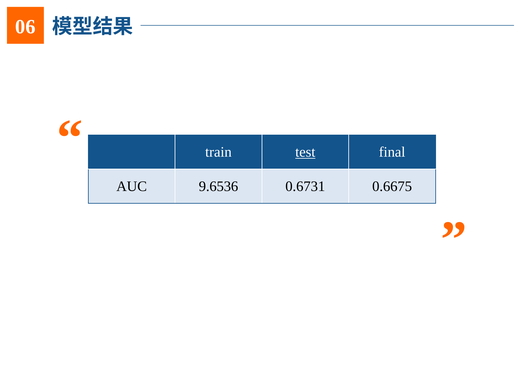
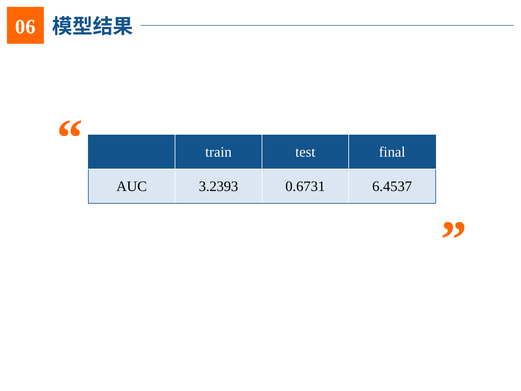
test underline: present -> none
9.6536: 9.6536 -> 3.2393
0.6675: 0.6675 -> 6.4537
